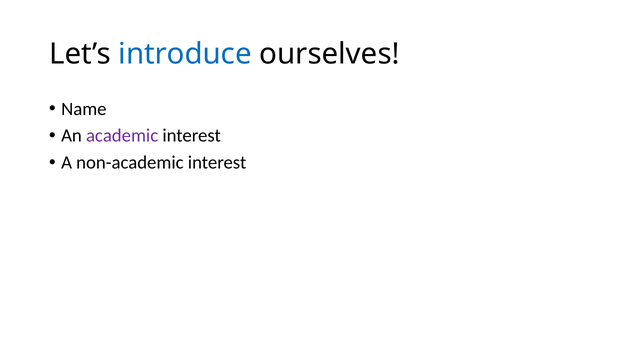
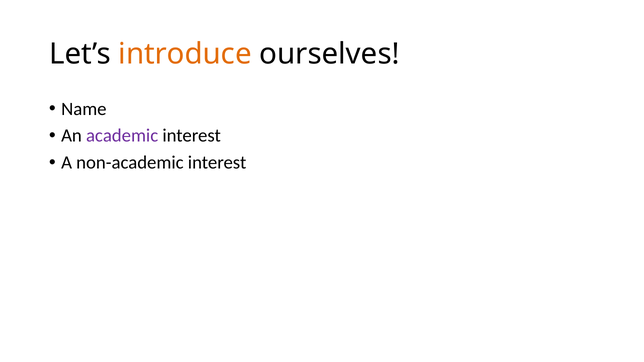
introduce colour: blue -> orange
